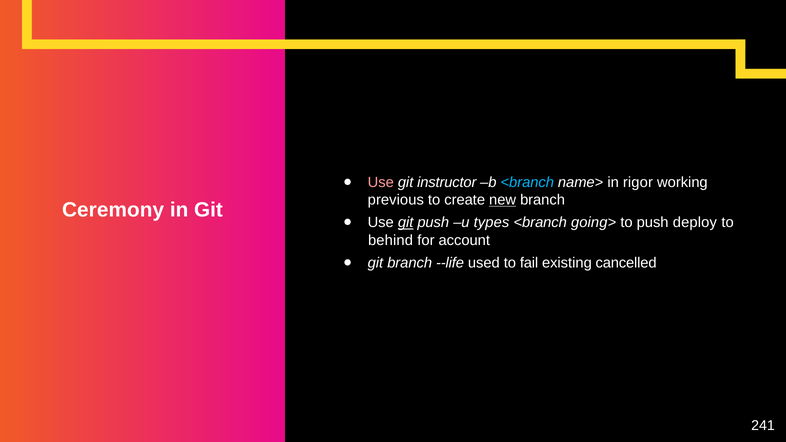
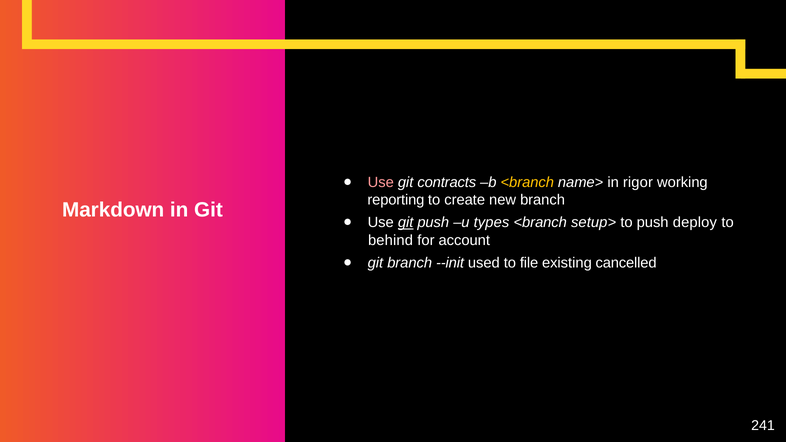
instructor: instructor -> contracts
<branch at (527, 182) colour: light blue -> yellow
previous: previous -> reporting
new underline: present -> none
Ceremony: Ceremony -> Markdown
going>: going> -> setup>
--life: --life -> --init
fail: fail -> file
